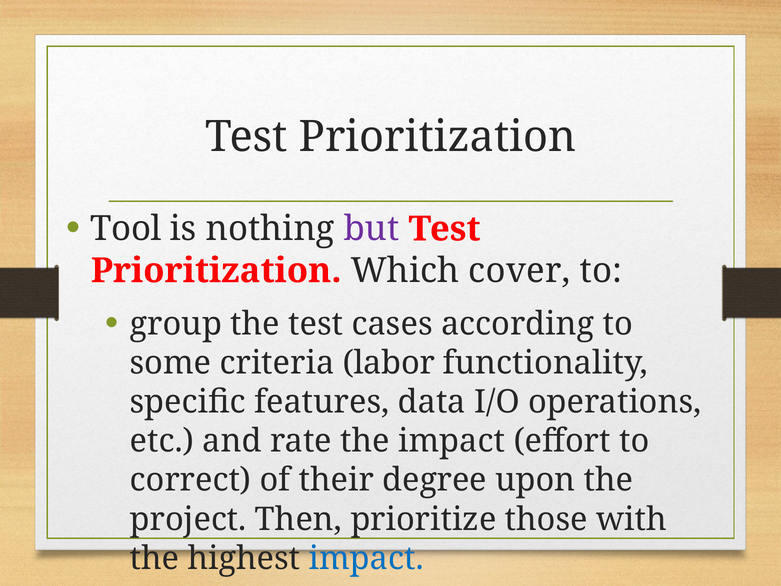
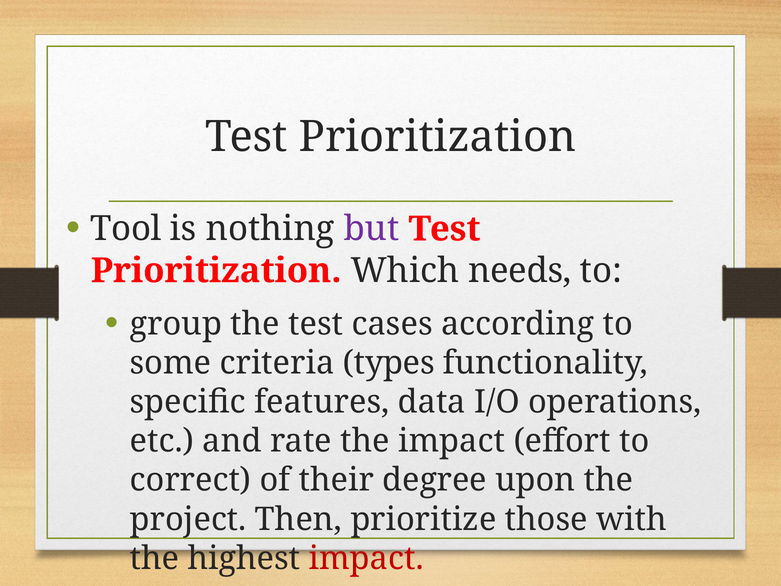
cover: cover -> needs
labor: labor -> types
impact at (366, 558) colour: blue -> red
